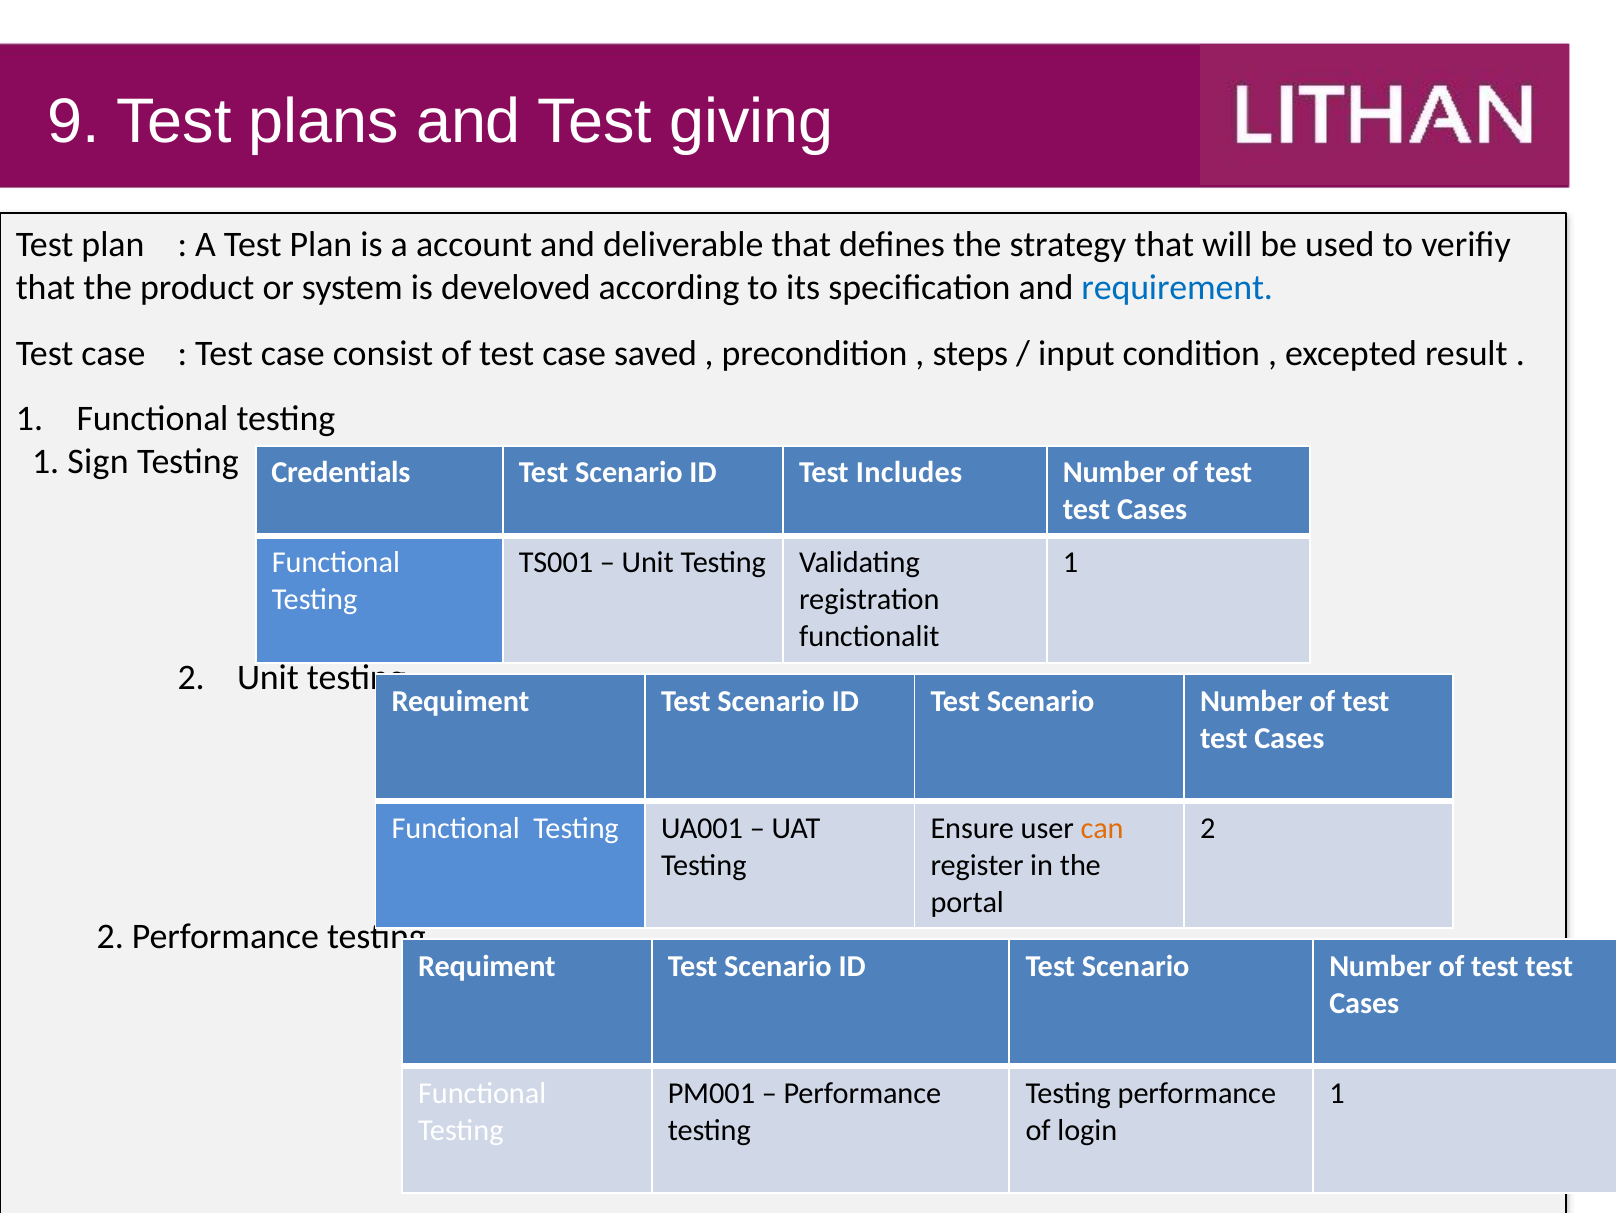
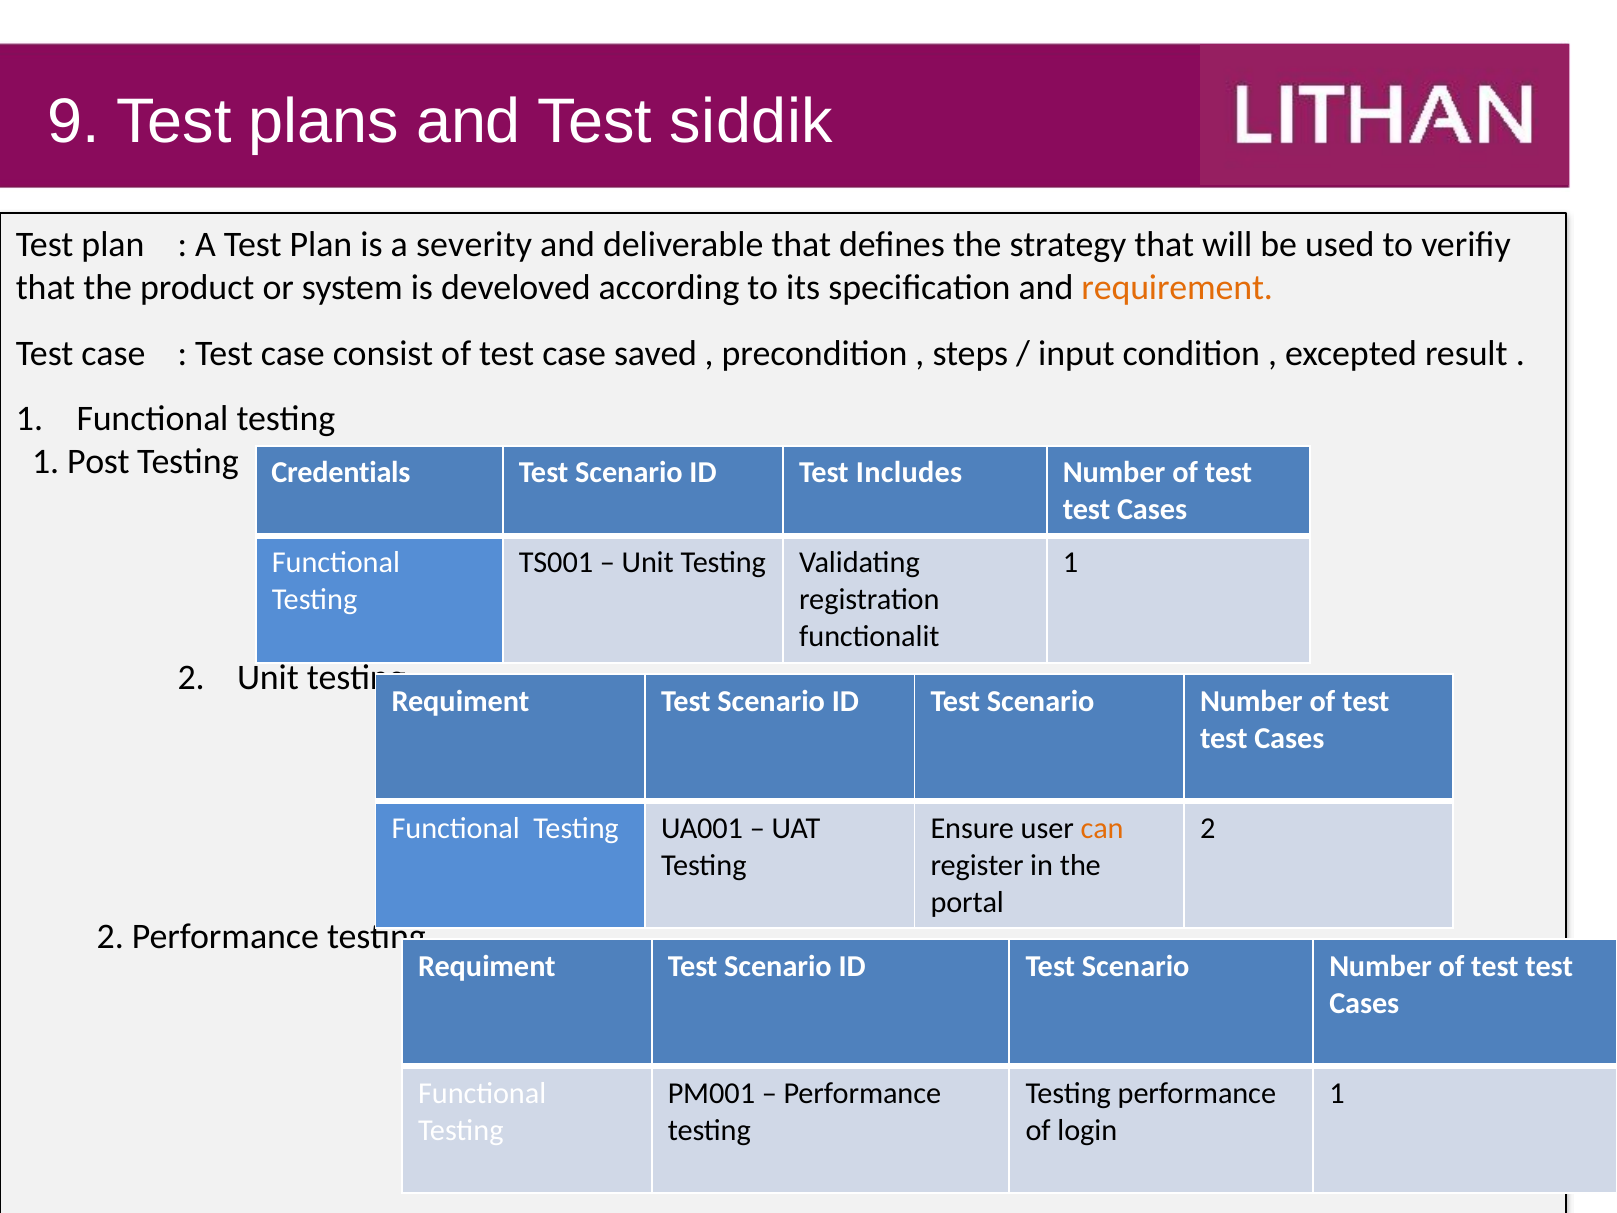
giving: giving -> siddik
account: account -> severity
requirement colour: blue -> orange
Sign: Sign -> Post
